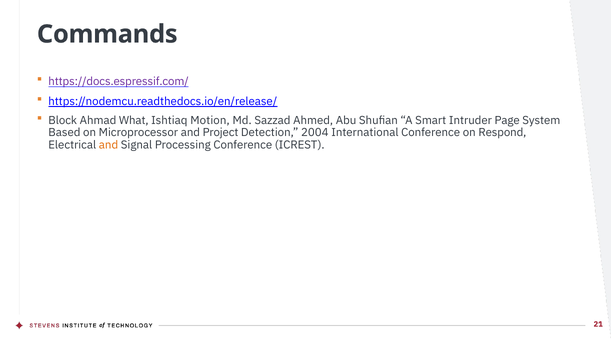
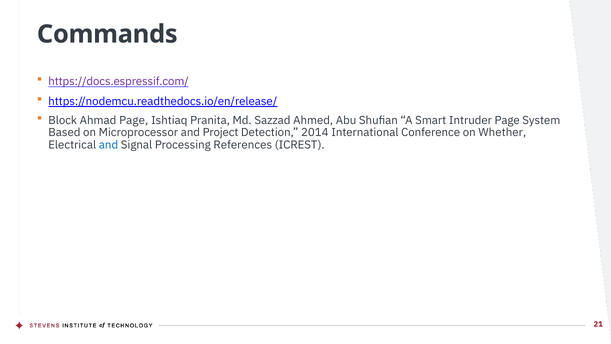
Ahmad What: What -> Page
Motion: Motion -> Pranita
2004: 2004 -> 2014
Respond: Respond -> Whether
and at (109, 145) colour: orange -> blue
Processing Conference: Conference -> References
